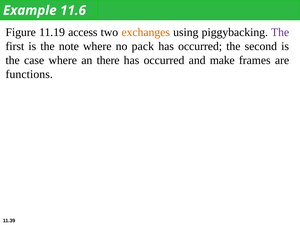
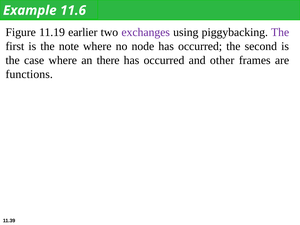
access: access -> earlier
exchanges colour: orange -> purple
pack: pack -> node
make: make -> other
